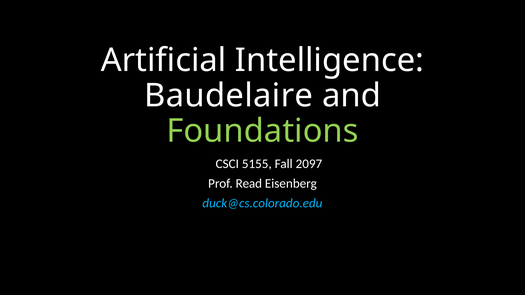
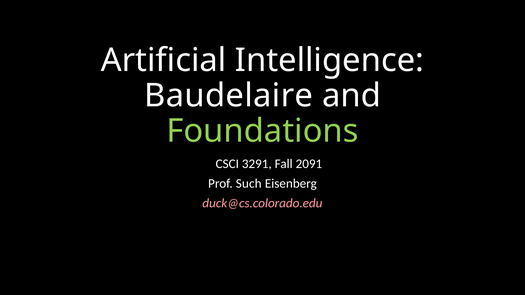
5155: 5155 -> 3291
2097: 2097 -> 2091
Read: Read -> Such
duck@cs.colorado.edu colour: light blue -> pink
